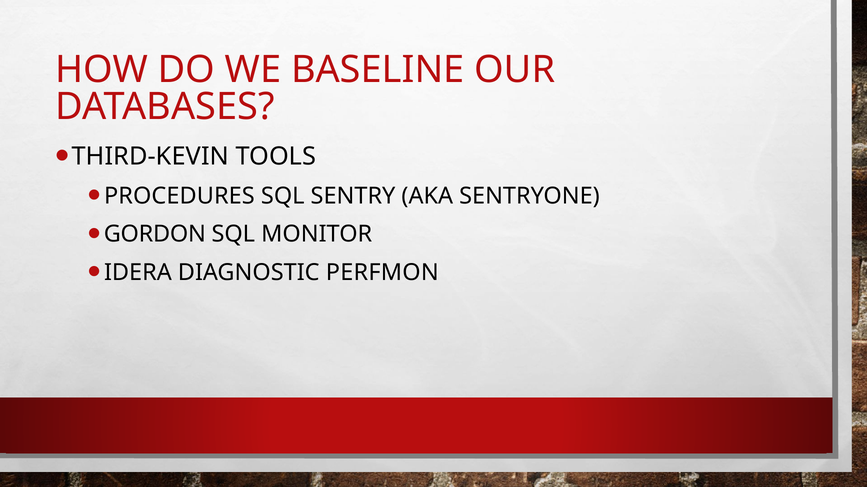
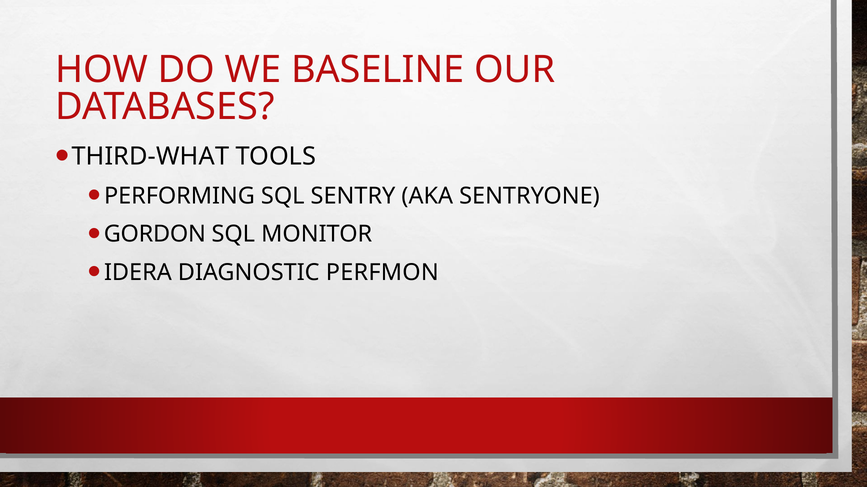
THIRD-KEVIN: THIRD-KEVIN -> THIRD-WHAT
PROCEDURES: PROCEDURES -> PERFORMING
